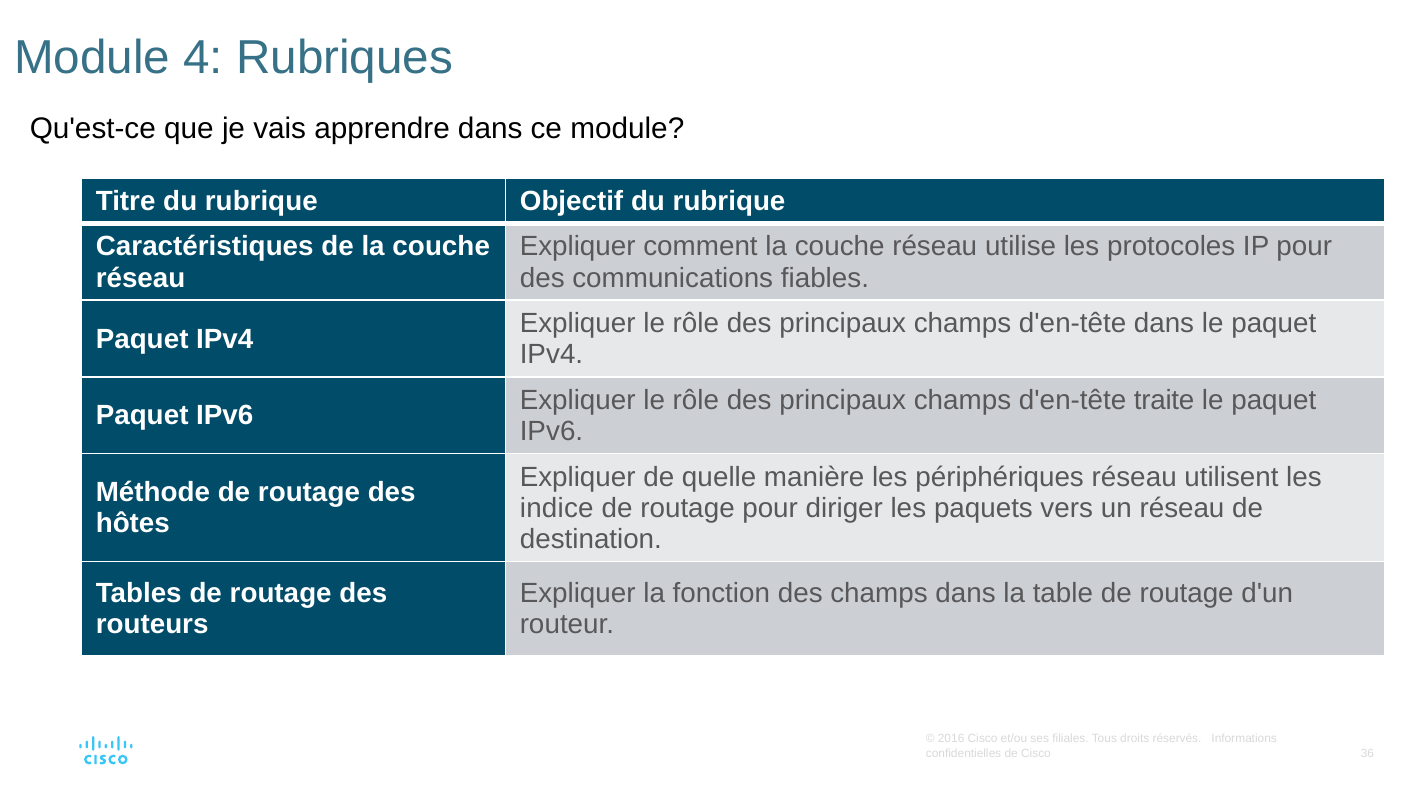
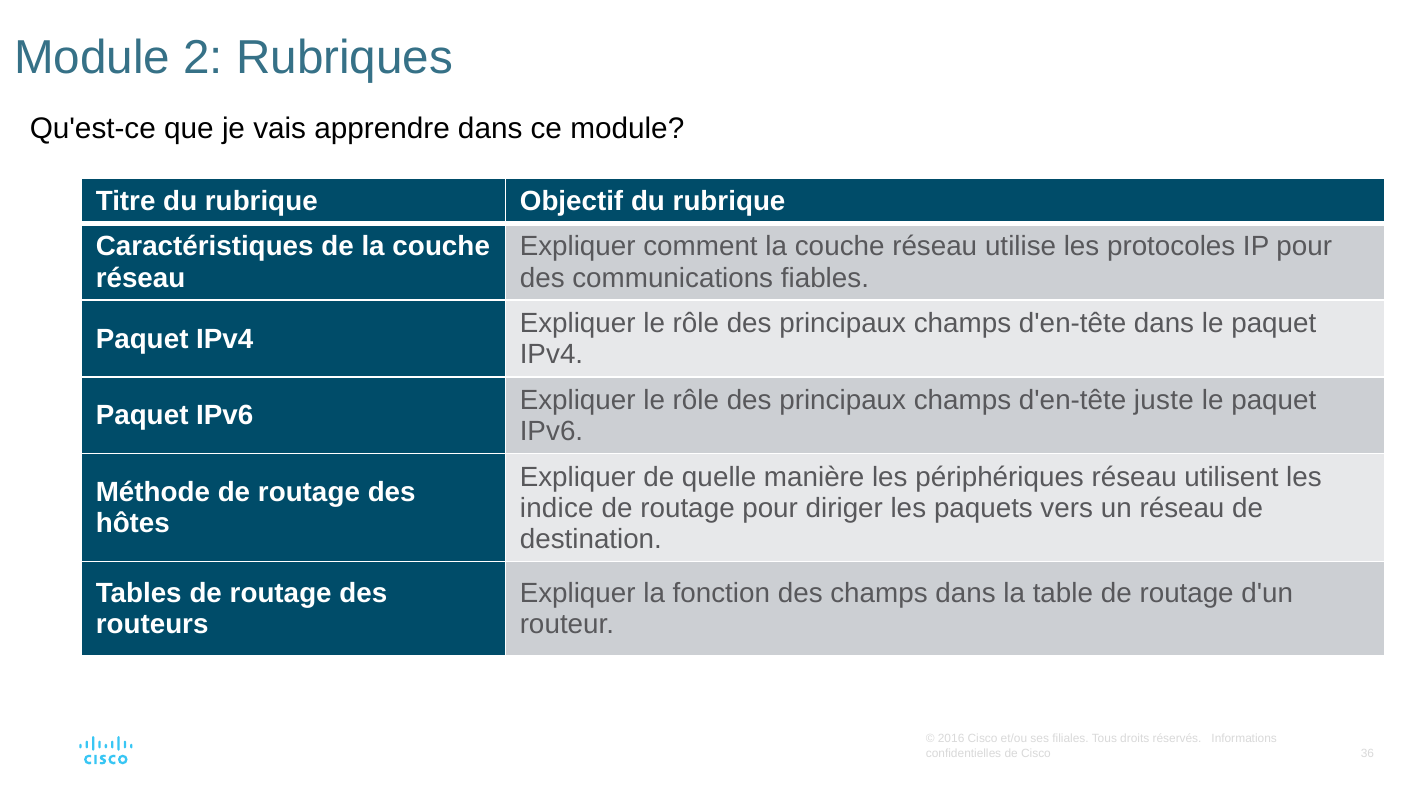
4: 4 -> 2
traite: traite -> juste
